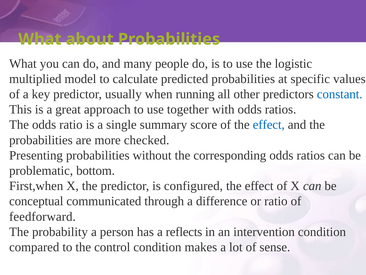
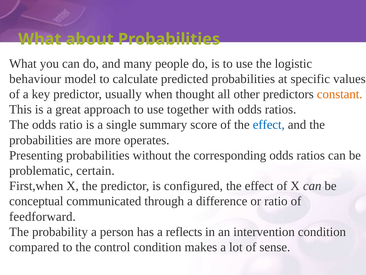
multiplied: multiplied -> behaviour
running: running -> thought
constant colour: blue -> orange
checked: checked -> operates
bottom: bottom -> certain
